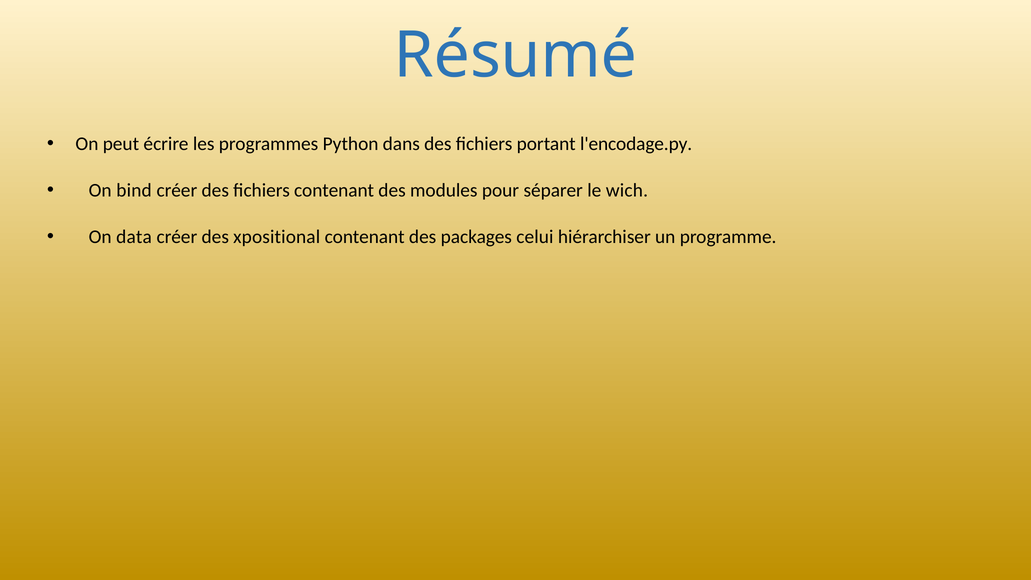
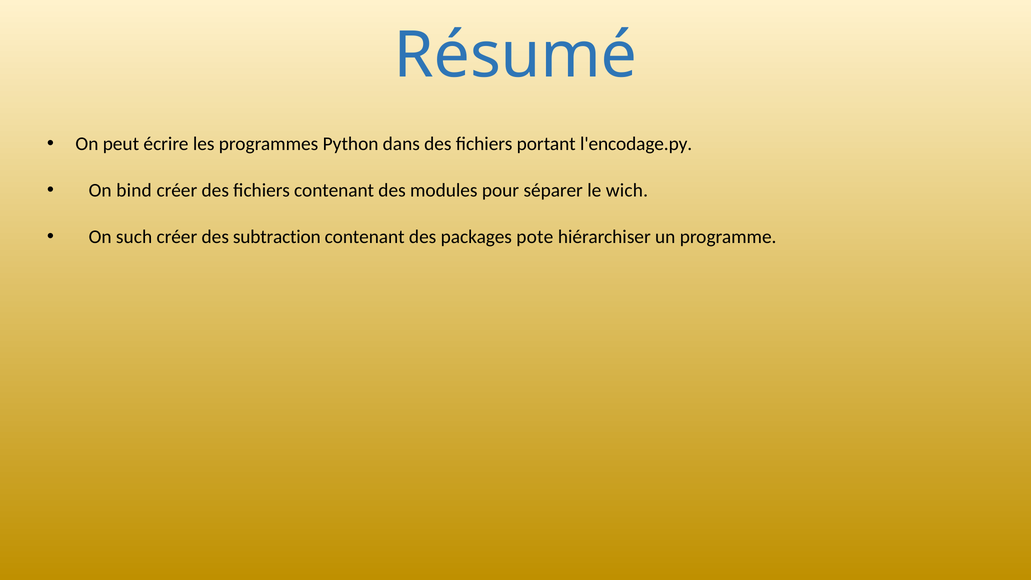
data: data -> such
xpositional: xpositional -> subtraction
celui: celui -> pote
